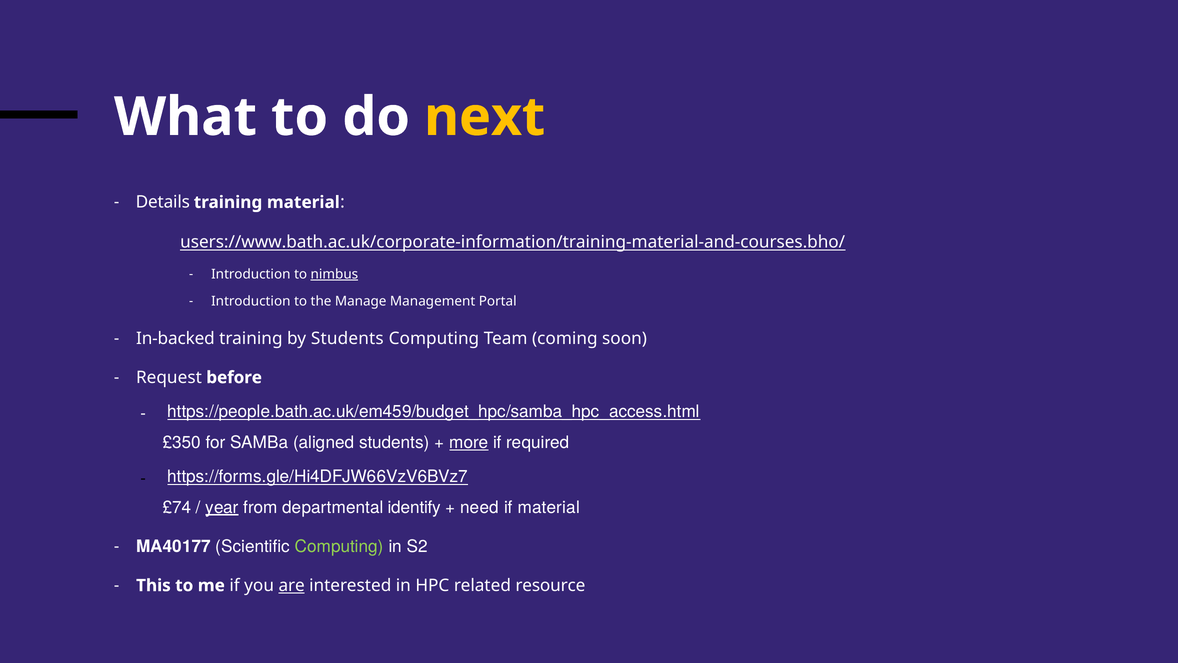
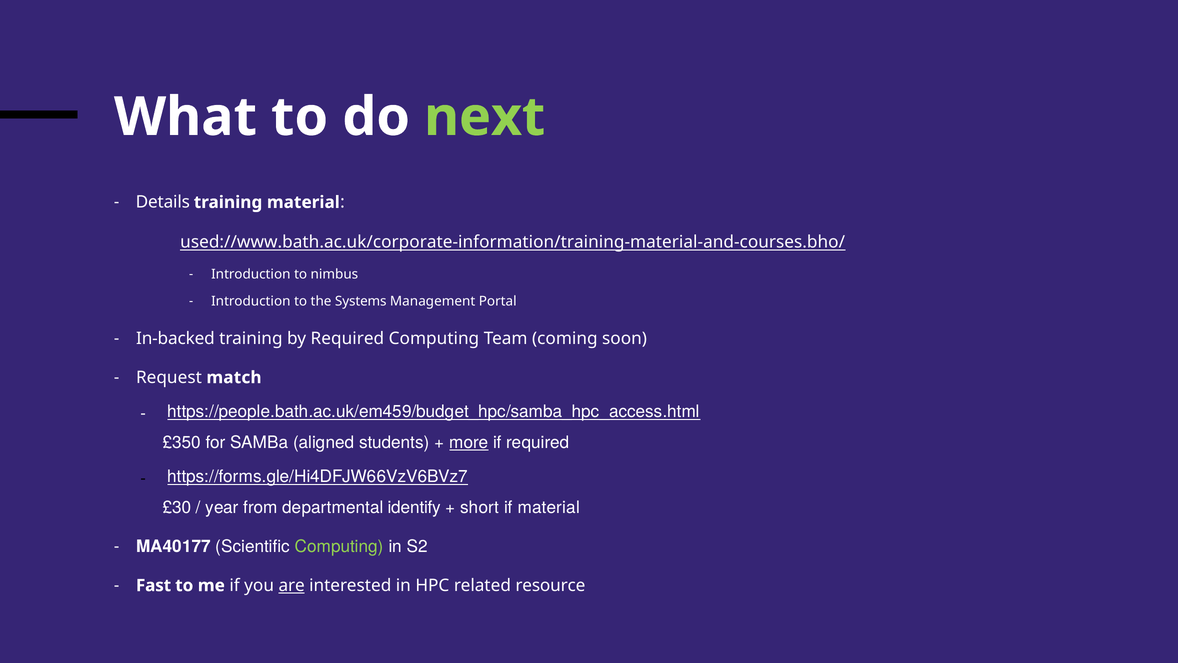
next colour: yellow -> light green
users://www.bath.ac.uk/corporate-information/training-material-and-courses.bho/: users://www.bath.ac.uk/corporate-information/training-material-and-courses.bho/ -> used://www.bath.ac.uk/corporate-information/training-material-and-courses.bho/
nimbus underline: present -> none
Manage: Manage -> Systems
by Students: Students -> Required
before: before -> match
£74: £74 -> £30
year underline: present -> none
need: need -> short
This: This -> Fast
